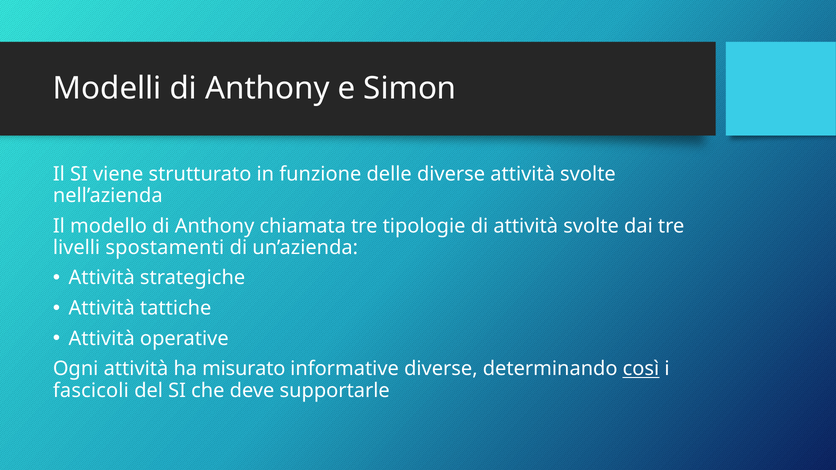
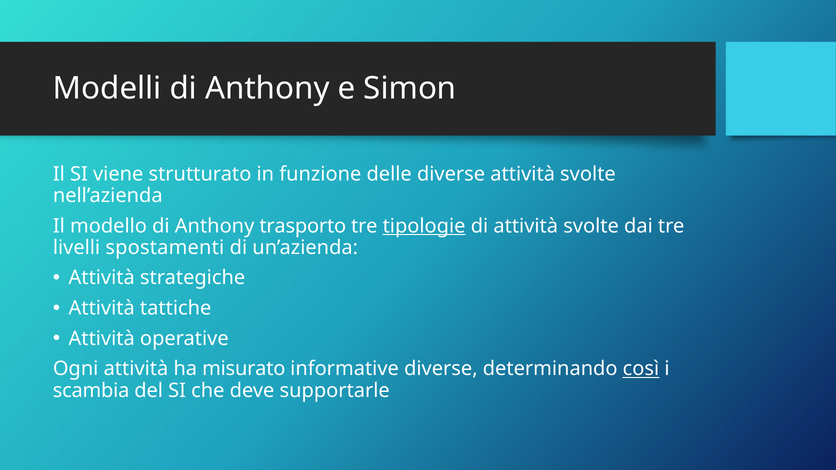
chiamata: chiamata -> trasporto
tipologie underline: none -> present
fascicoli: fascicoli -> scambia
